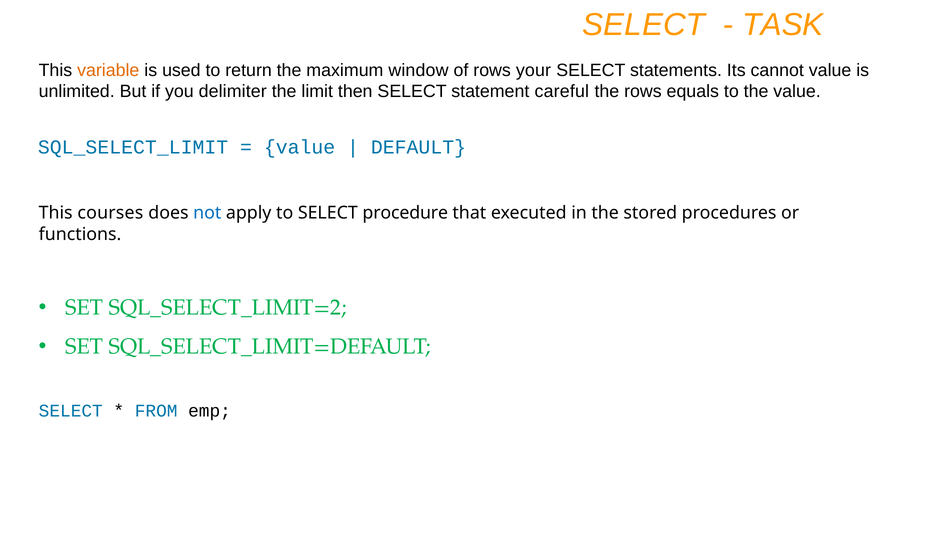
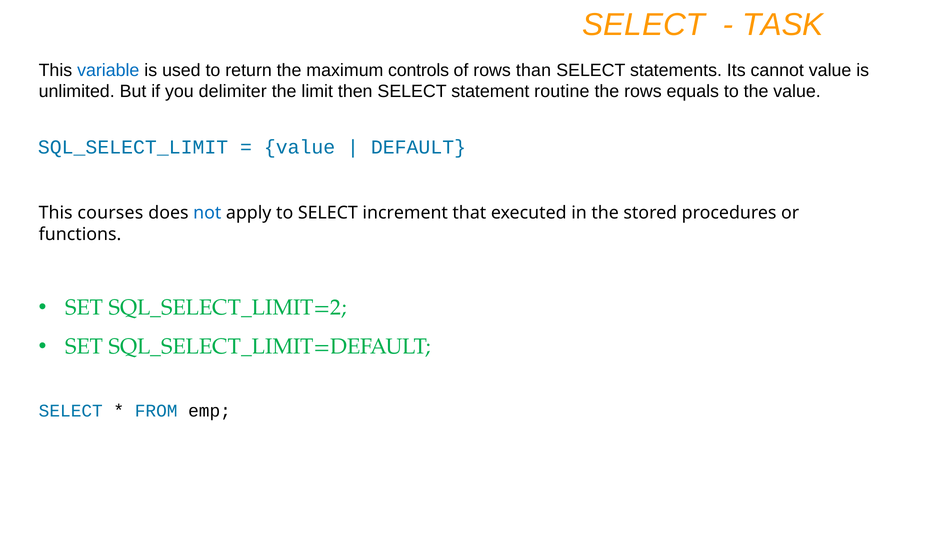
variable colour: orange -> blue
window: window -> controls
your: your -> than
careful: careful -> routine
procedure: procedure -> increment
